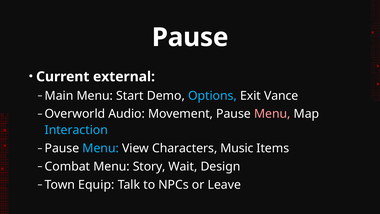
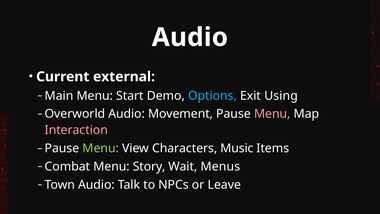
Pause at (190, 37): Pause -> Audio
Vance: Vance -> Using
Interaction colour: light blue -> pink
Menu at (101, 148) colour: light blue -> light green
Design: Design -> Menus
Town Equip: Equip -> Audio
